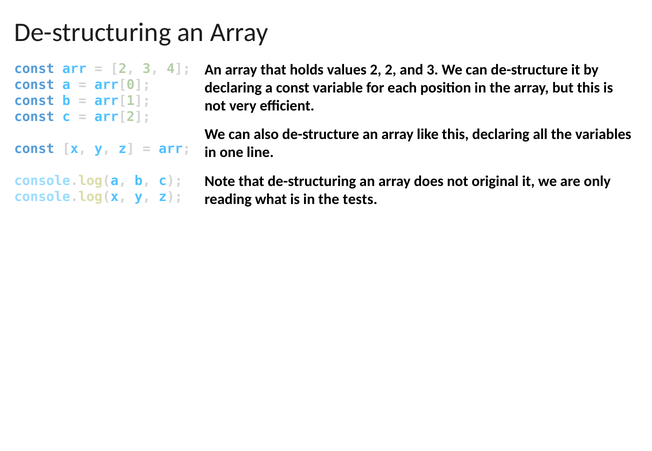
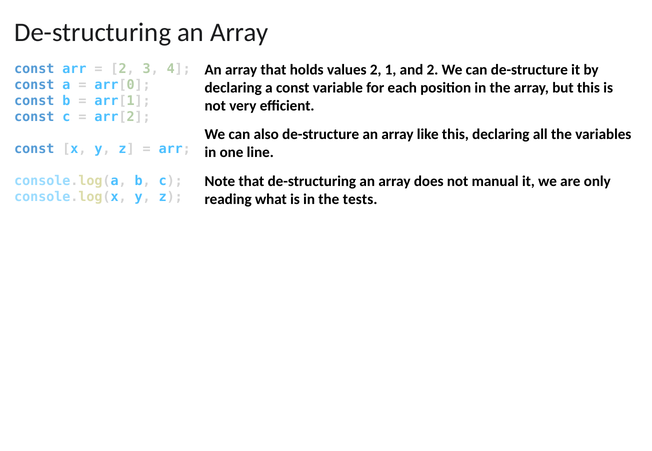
2 2: 2 -> 1
and 3: 3 -> 2
original: original -> manual
